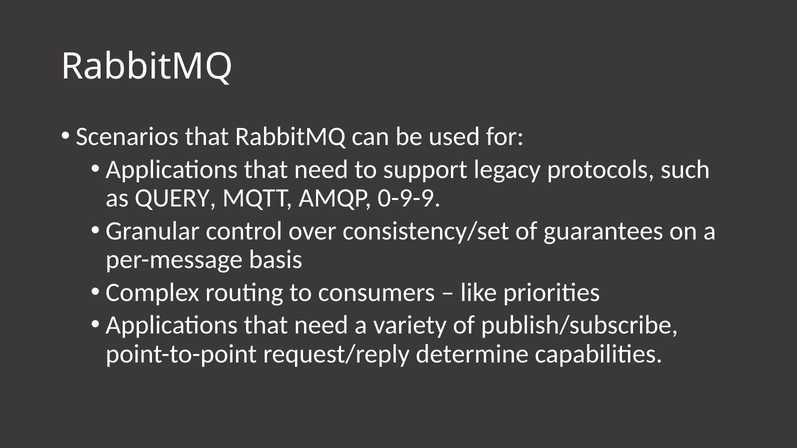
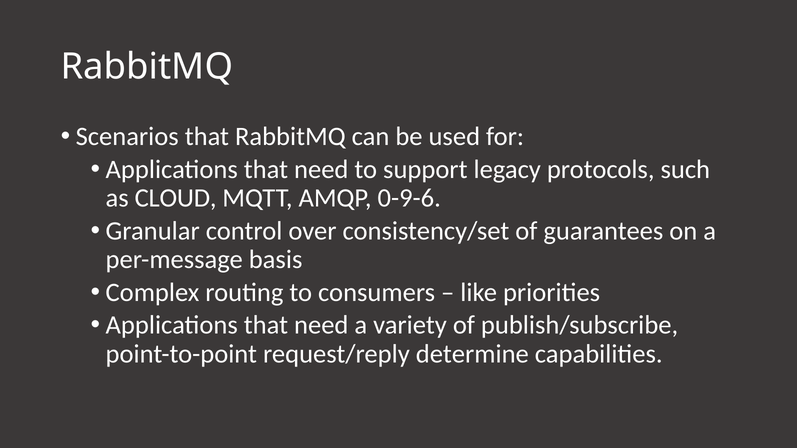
QUERY: QUERY -> CLOUD
0-9-9: 0-9-9 -> 0-9-6
